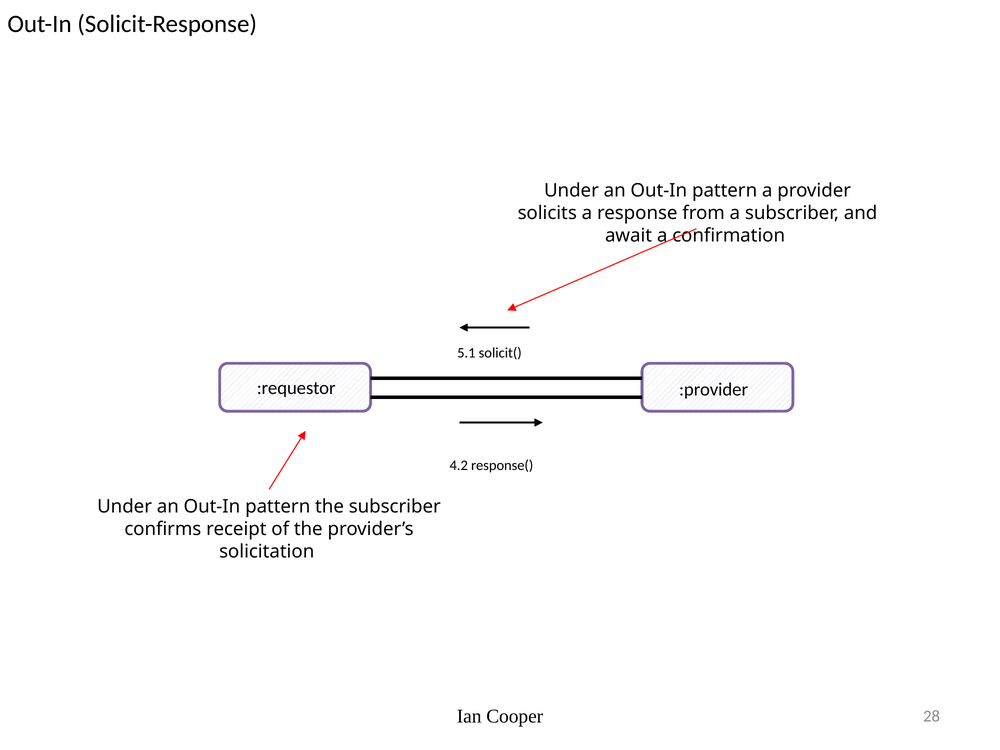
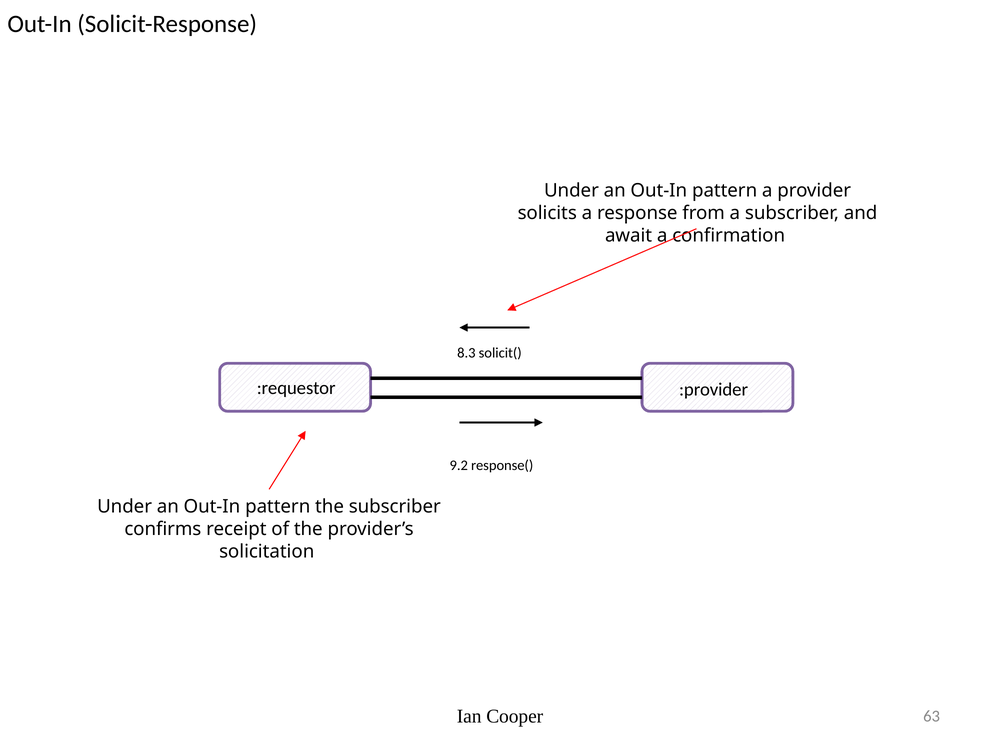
5.1: 5.1 -> 8.3
4.2: 4.2 -> 9.2
28: 28 -> 63
